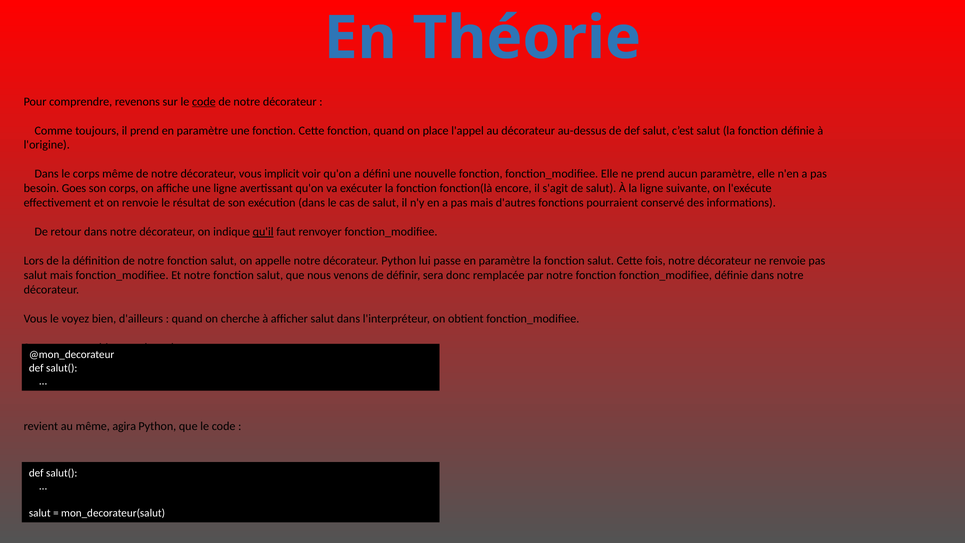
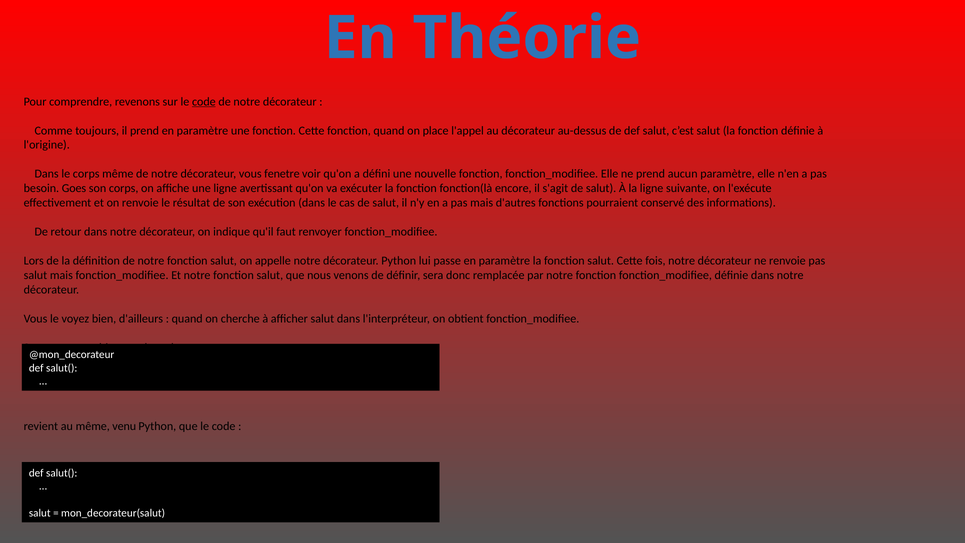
implicit: implicit -> fenetre
qu'il underline: present -> none
agira: agira -> venu
